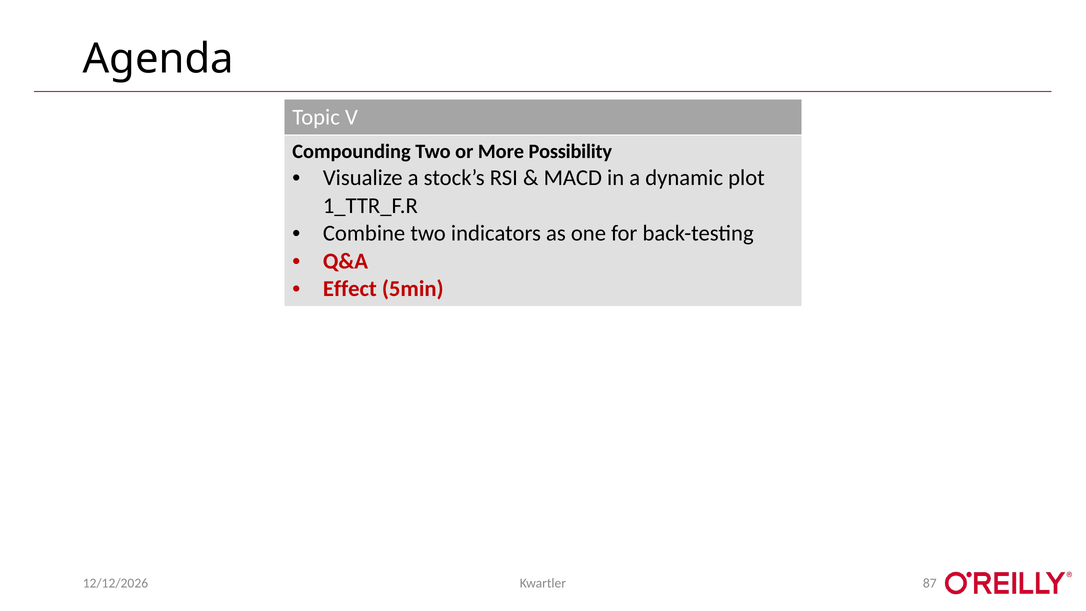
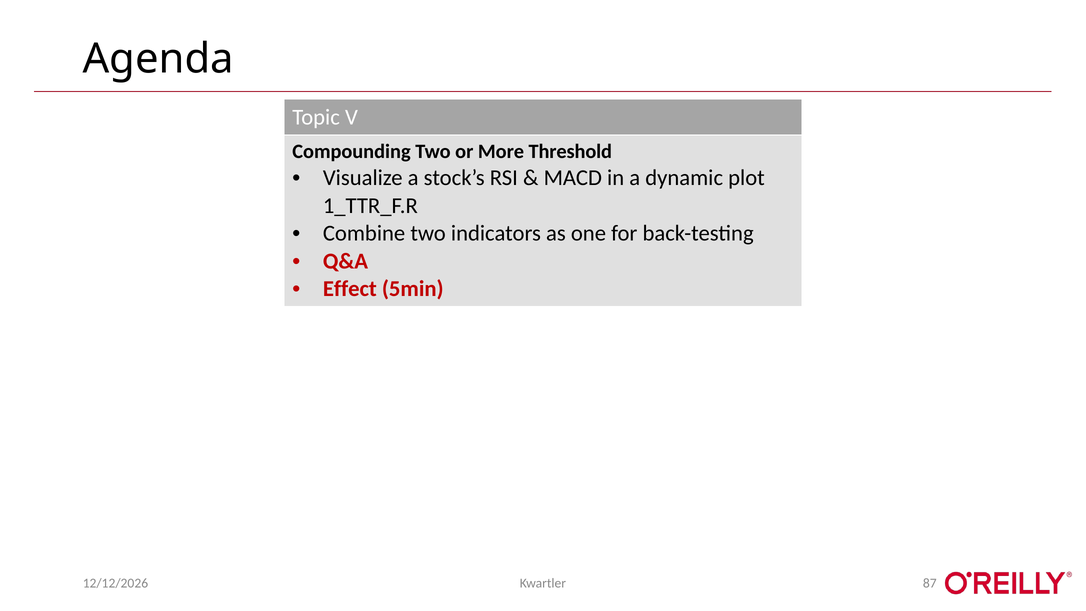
Possibility: Possibility -> Threshold
